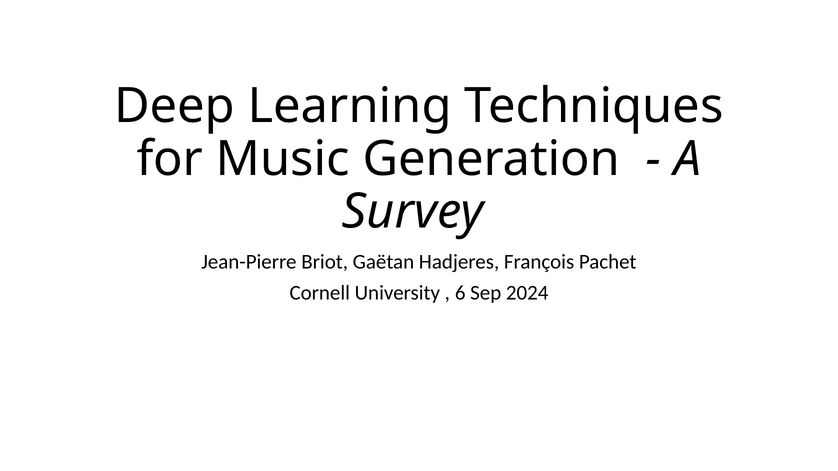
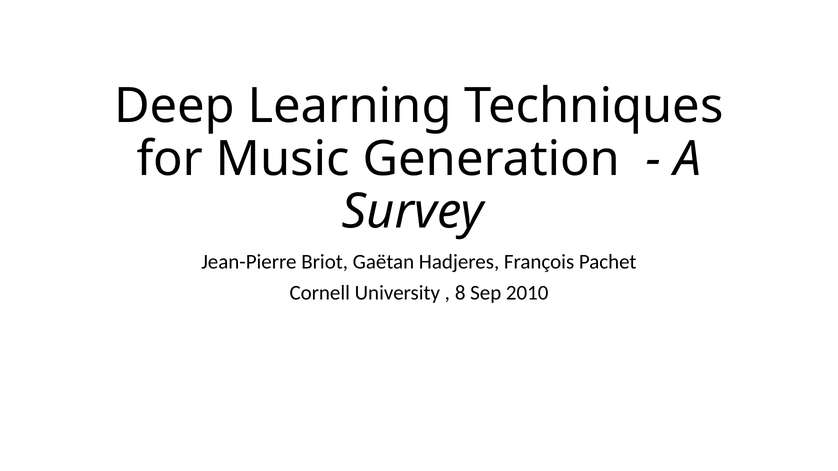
6: 6 -> 8
2024: 2024 -> 2010
